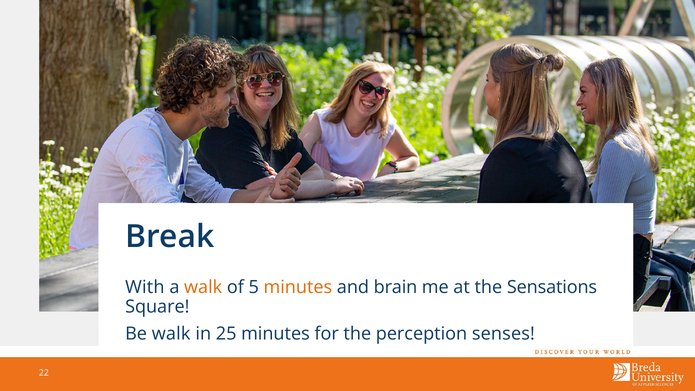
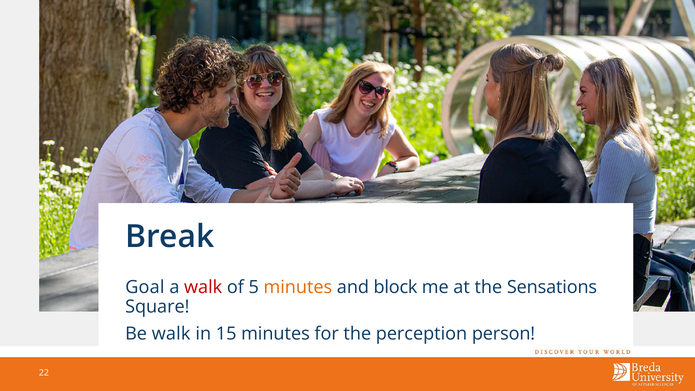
With: With -> Goal
walk at (203, 287) colour: orange -> red
brain: brain -> block
25: 25 -> 15
senses: senses -> person
